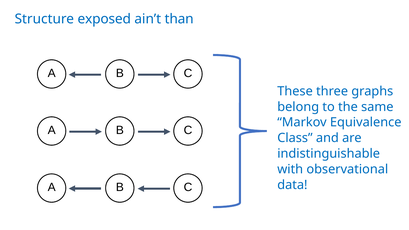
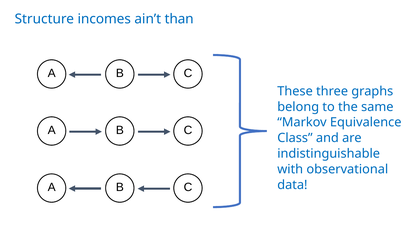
exposed: exposed -> incomes
